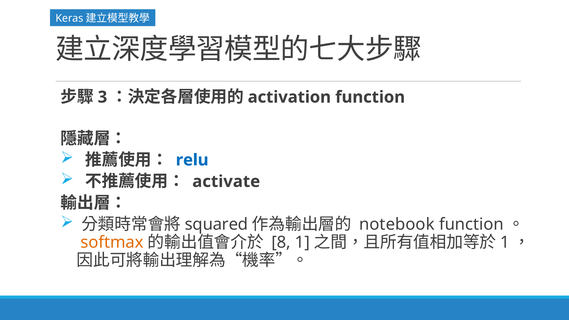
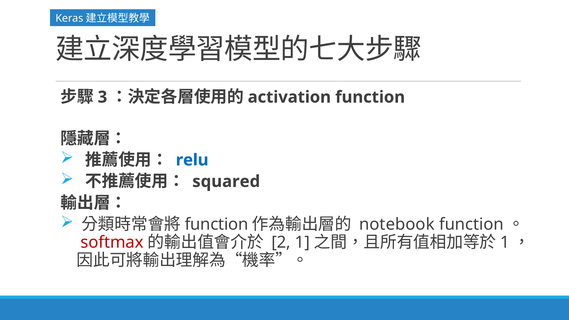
activate: activate -> squared
squared at (216, 225): squared -> function
softmax colour: orange -> red
8: 8 -> 2
